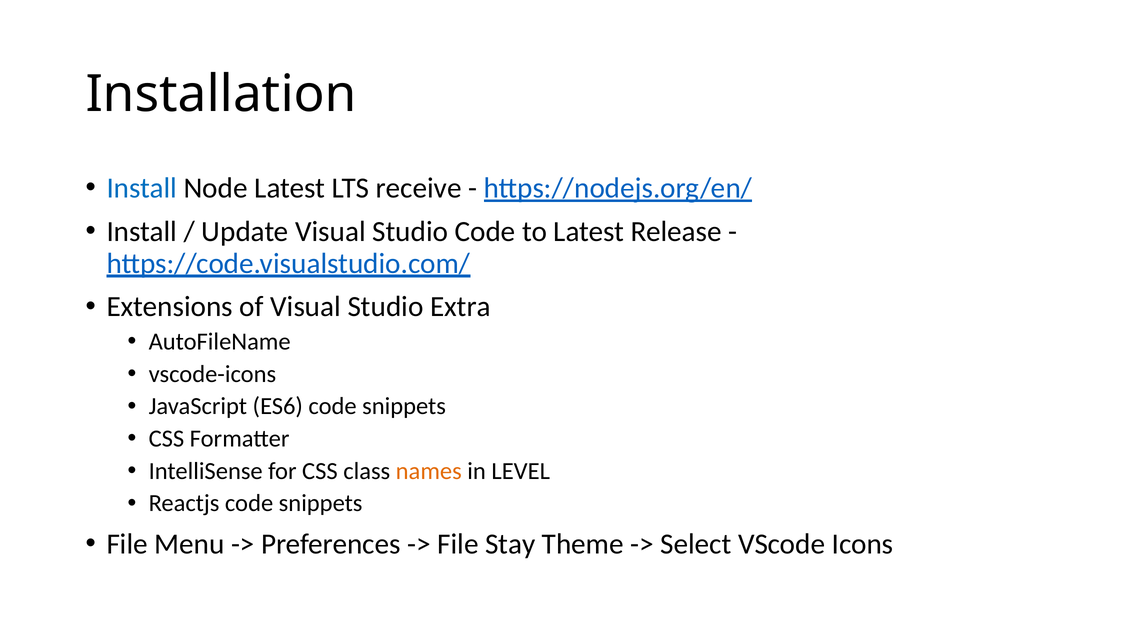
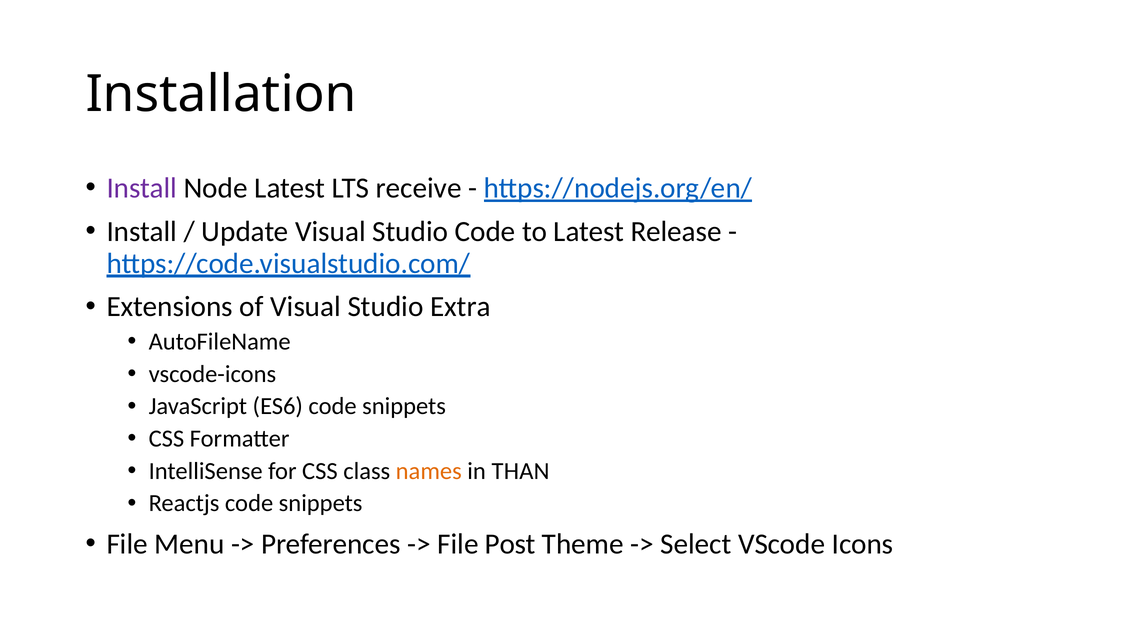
Install at (142, 188) colour: blue -> purple
LEVEL: LEVEL -> THAN
Stay: Stay -> Post
